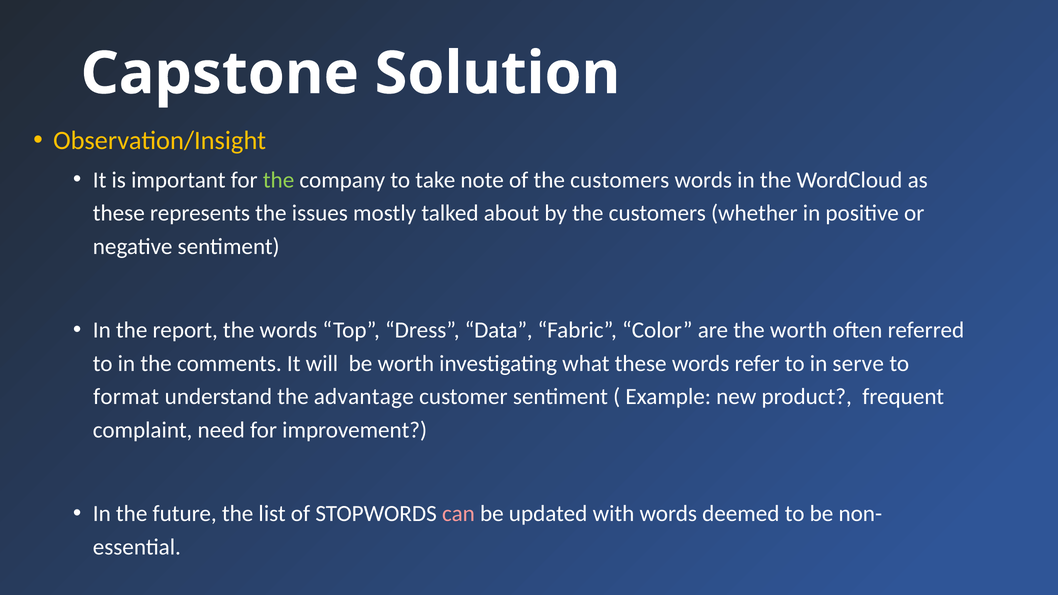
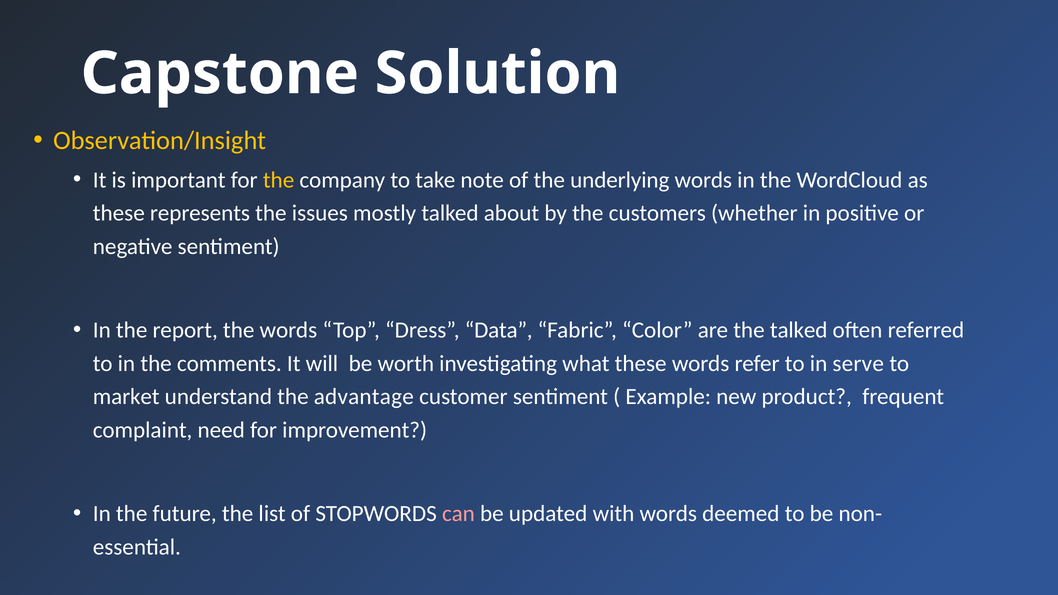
the at (279, 180) colour: light green -> yellow
of the customers: customers -> underlying
the worth: worth -> talked
format: format -> market
